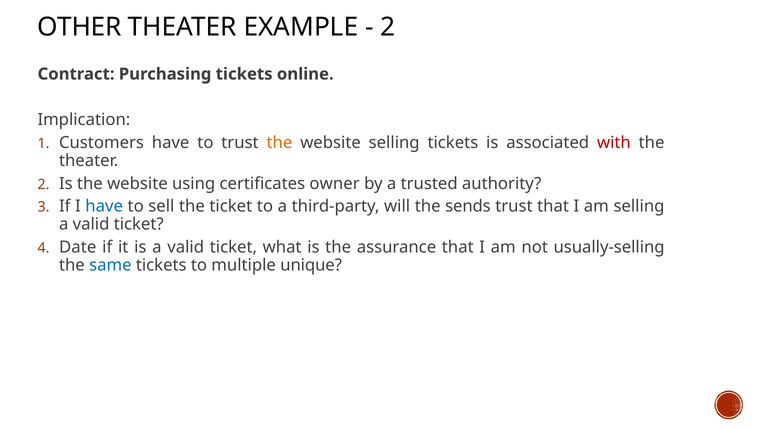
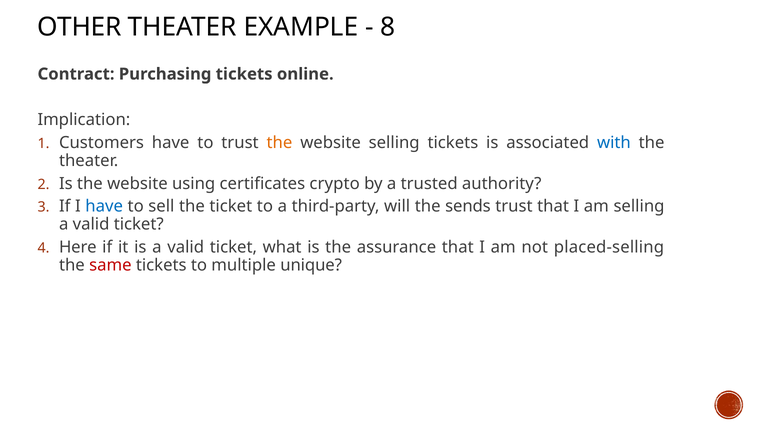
2 at (388, 27): 2 -> 8
with colour: red -> blue
owner: owner -> crypto
Date: Date -> Here
usually-selling: usually-selling -> placed-selling
same colour: blue -> red
